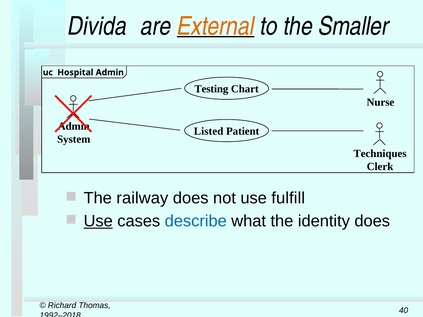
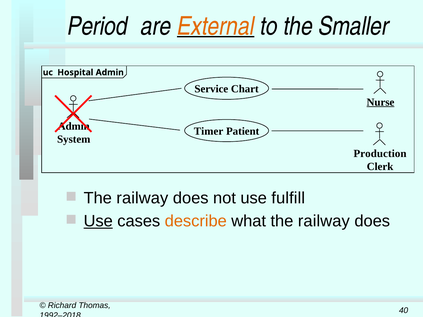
Divida: Divida -> Period
Testing: Testing -> Service
Nurse underline: none -> present
Listed: Listed -> Timer
Techniques: Techniques -> Production
describe colour: blue -> orange
what the identity: identity -> railway
